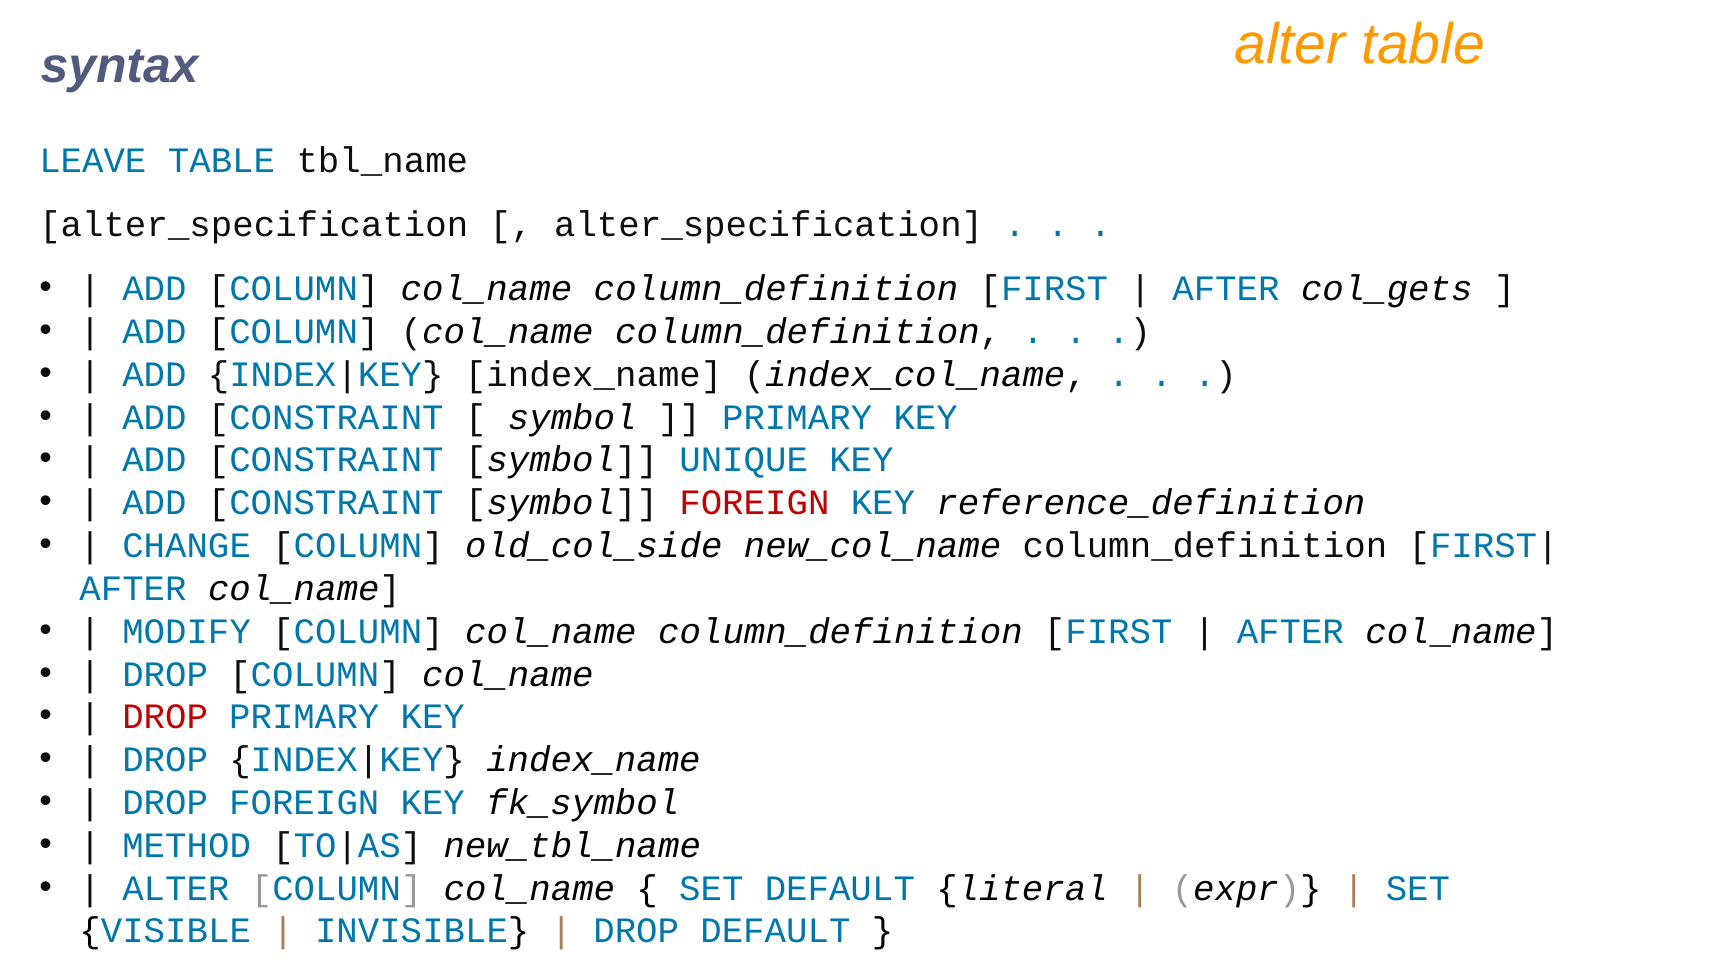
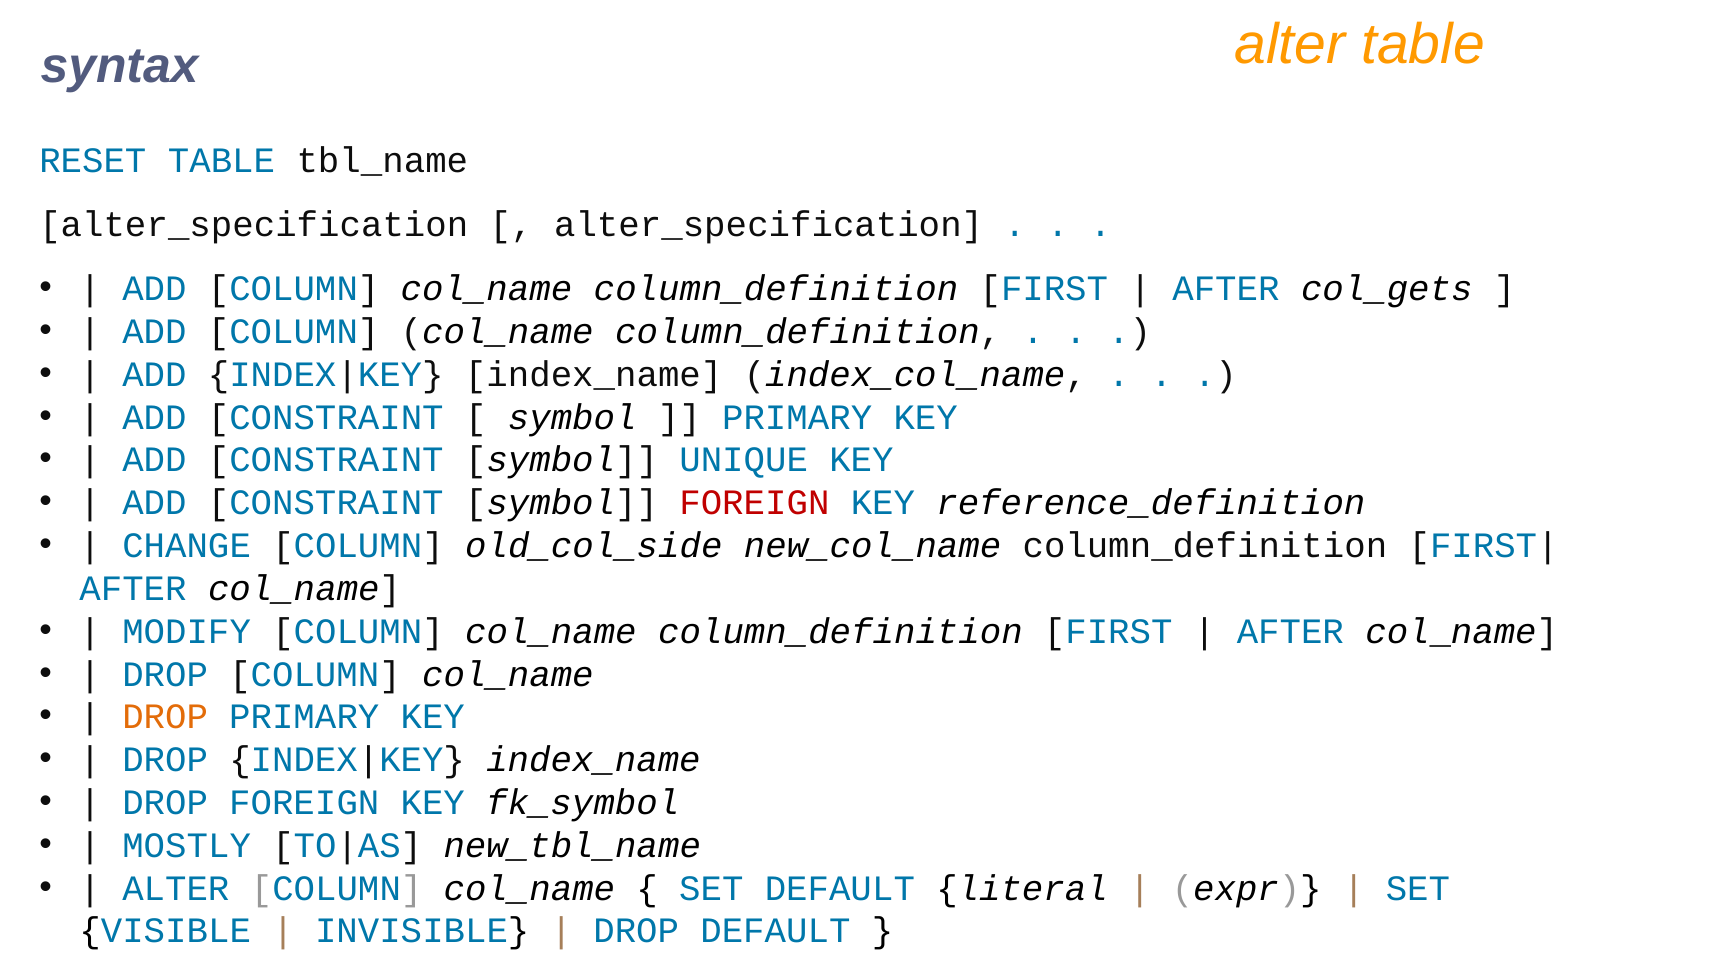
LEAVE: LEAVE -> RESET
DROP at (165, 717) colour: red -> orange
METHOD: METHOD -> MOSTLY
